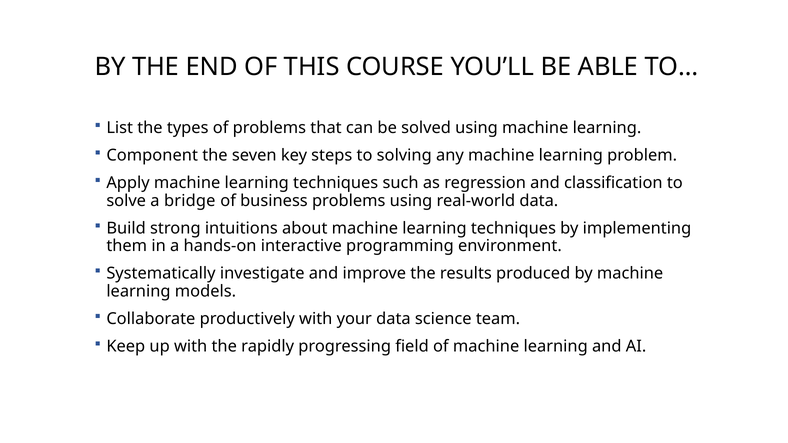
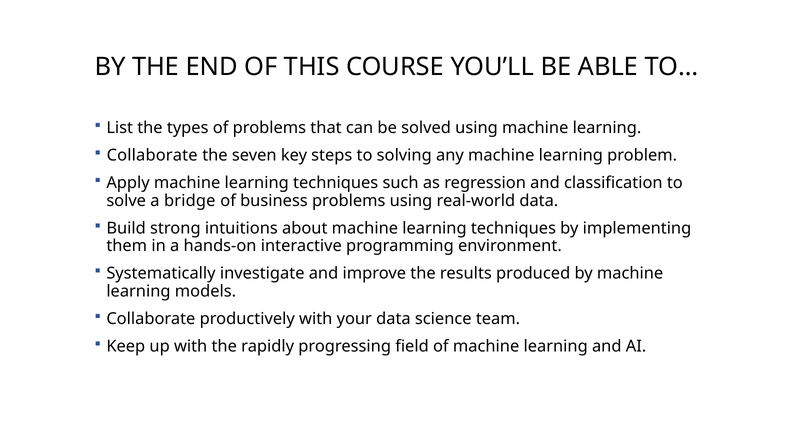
Component at (152, 155): Component -> Collaborate
